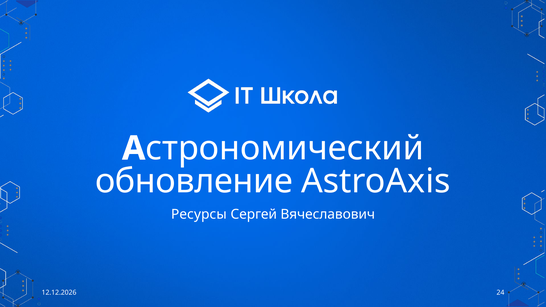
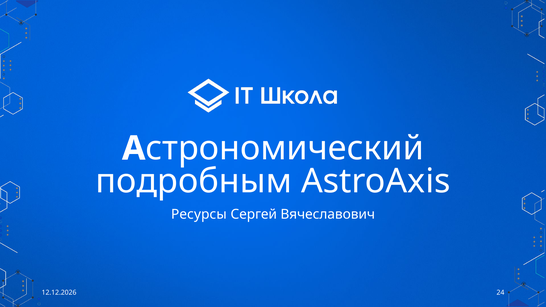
обновление: обновление -> подробным
